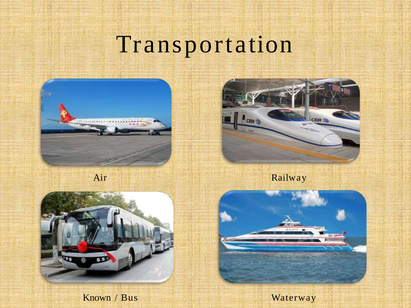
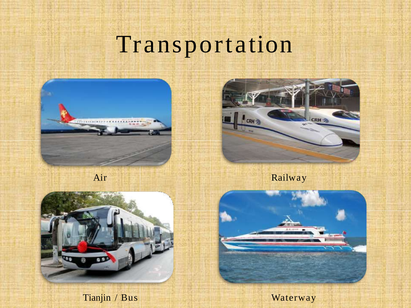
Known: Known -> Tianjin
